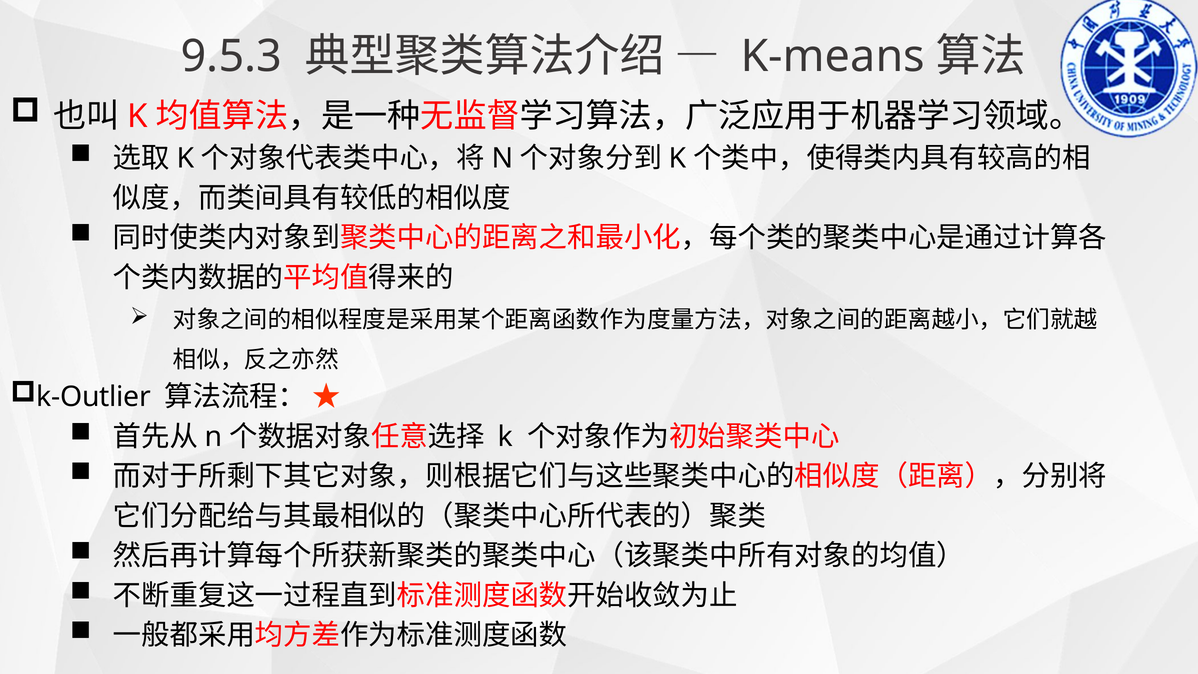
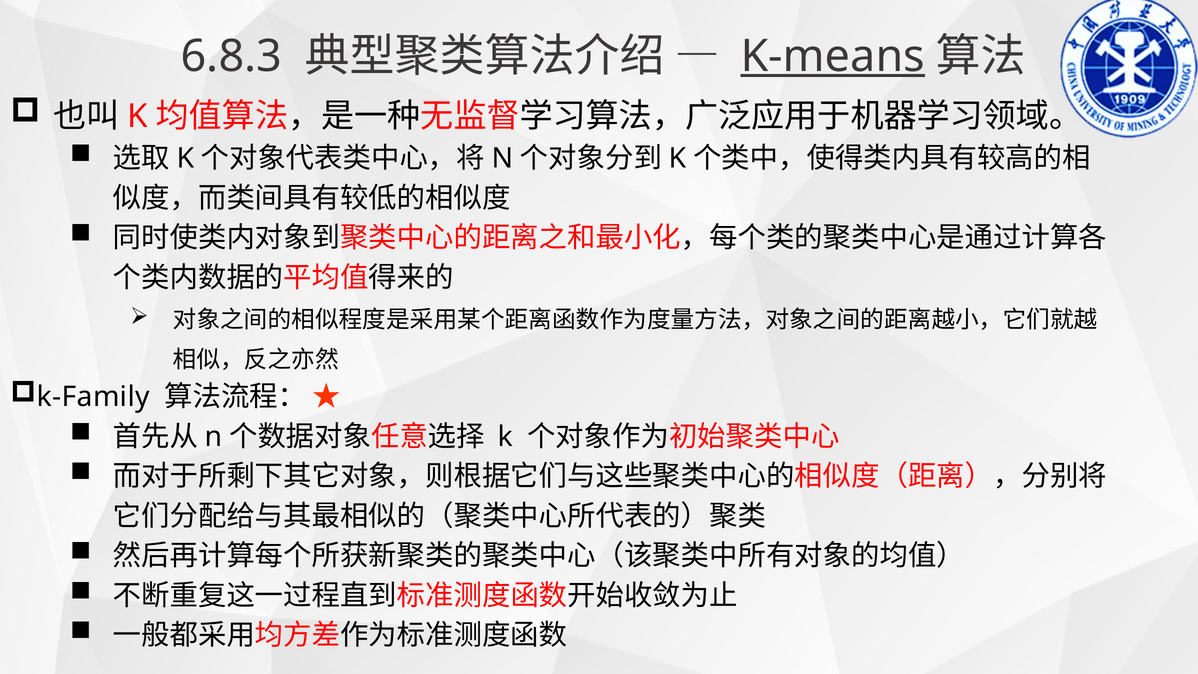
9.5.3: 9.5.3 -> 6.8.3
K-means underline: none -> present
k-Outlier: k-Outlier -> k-Family
